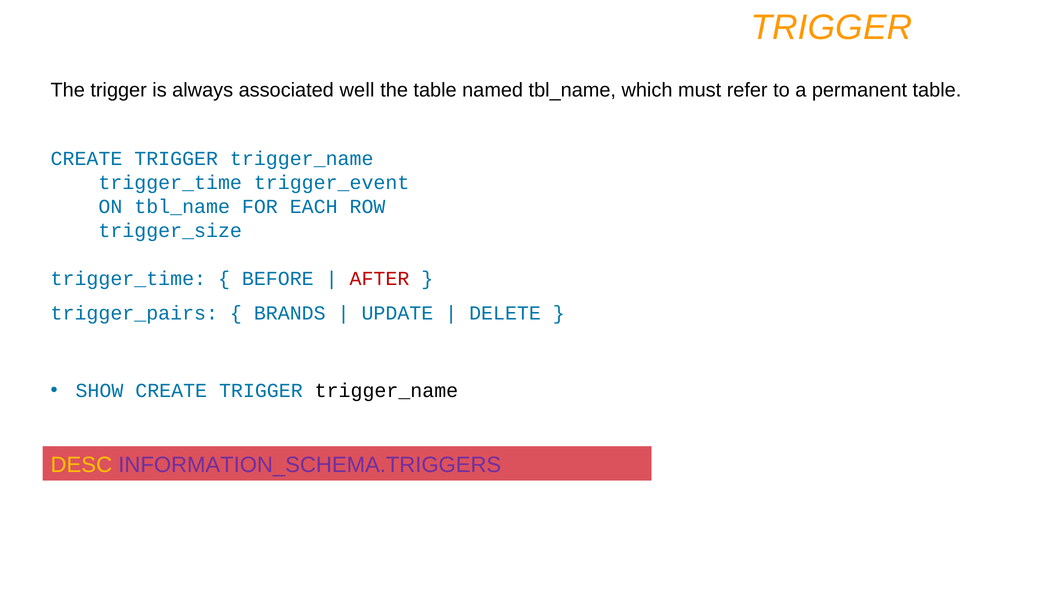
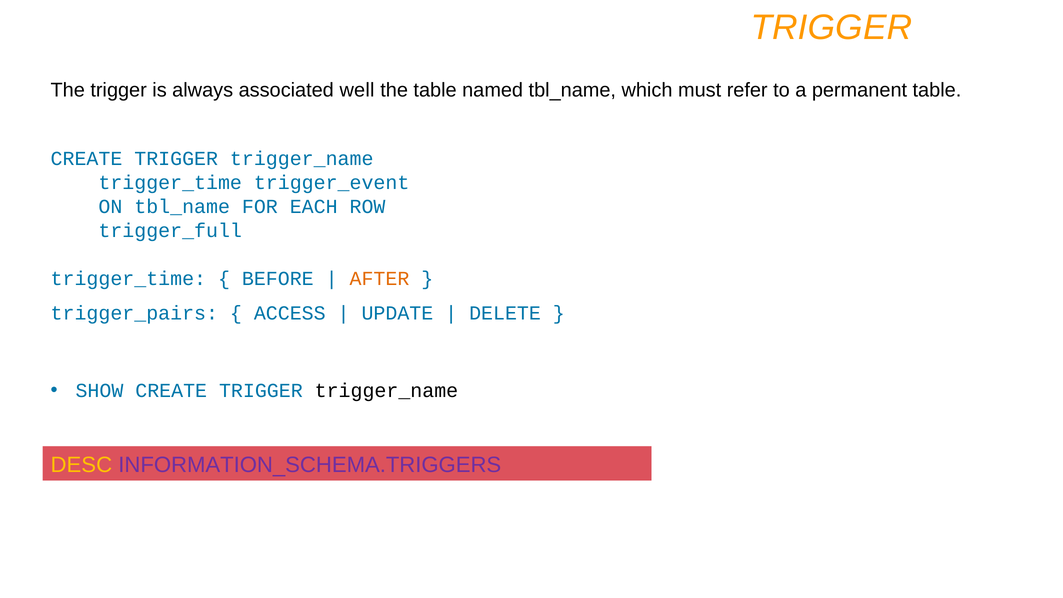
trigger_size: trigger_size -> trigger_full
AFTER colour: red -> orange
BRANDS: BRANDS -> ACCESS
